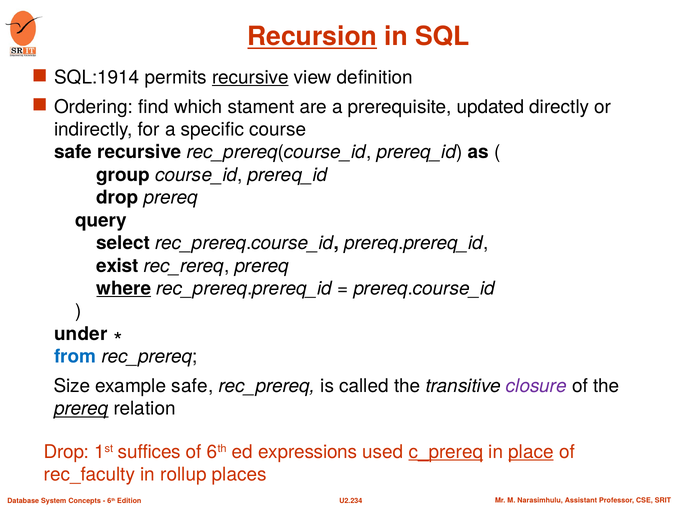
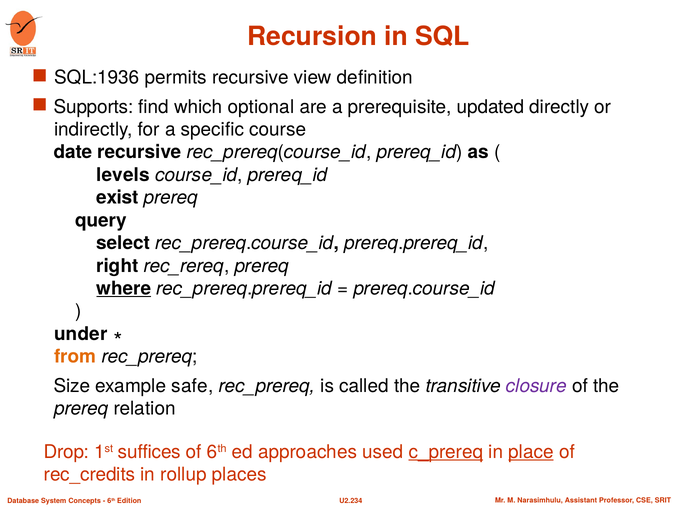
Recursion underline: present -> none
SQL:1914: SQL:1914 -> SQL:1936
recursive at (250, 77) underline: present -> none
Ordering: Ordering -> Supports
stament: stament -> optional
safe at (73, 152): safe -> date
group: group -> levels
drop at (117, 198): drop -> exist
exist: exist -> right
from colour: blue -> orange
prereq at (81, 409) underline: present -> none
expressions: expressions -> approaches
rec_faculty: rec_faculty -> rec_credits
